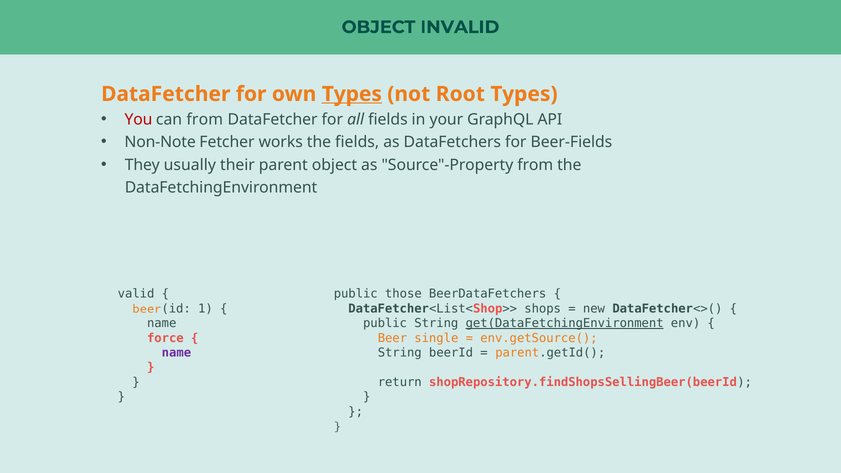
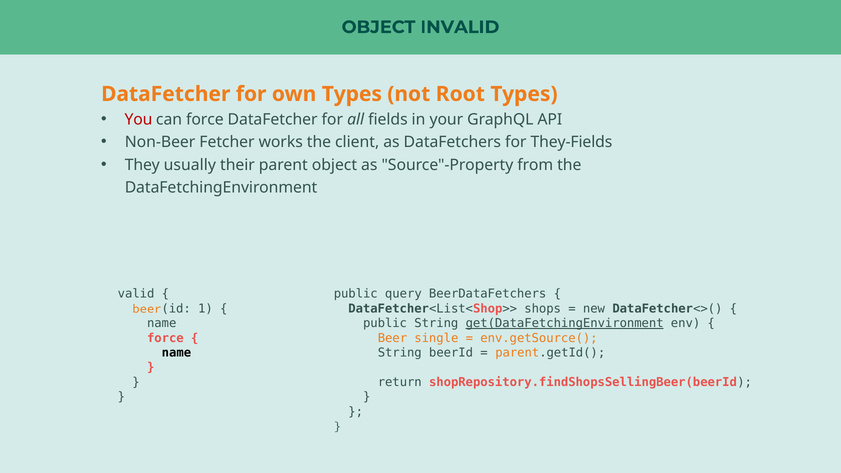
Types at (352, 94) underline: present -> none
can from: from -> force
Non-Note: Non-Note -> Non-Beer
the fields: fields -> client
Beer-Fields: Beer-Fields -> They-Fields
those: those -> query
name at (176, 353) colour: purple -> black
